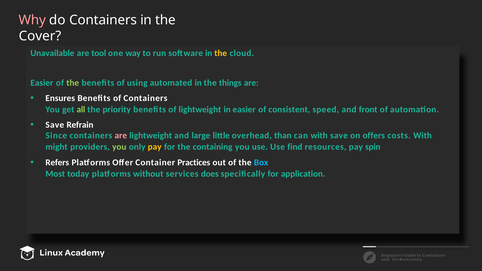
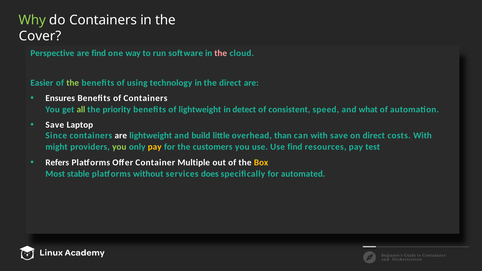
Why colour: pink -> light green
Unavailable: Unavailable -> Perspective
are tool: tool -> find
the at (221, 53) colour: yellow -> pink
automated: automated -> technology
the things: things -> direct
in easier: easier -> detect
front: front -> what
Refrain: Refrain -> Laptop
are at (121, 136) colour: pink -> white
large: large -> build
on offers: offers -> direct
containing: containing -> customers
spin: spin -> test
Practices: Practices -> Multiple
Box colour: light blue -> yellow
today: today -> stable
application: application -> automated
